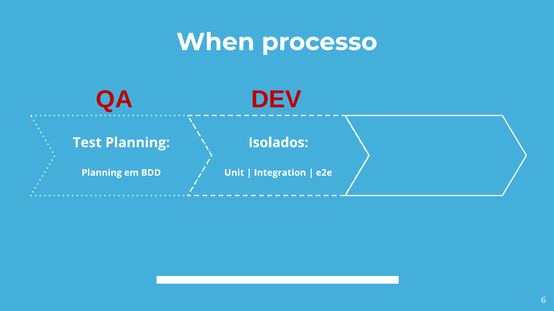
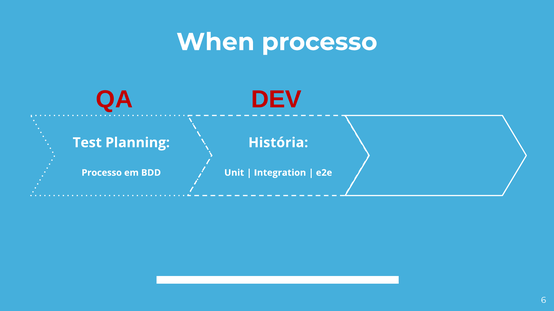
Isolados: Isolados -> História
Planning at (102, 173): Planning -> Processo
